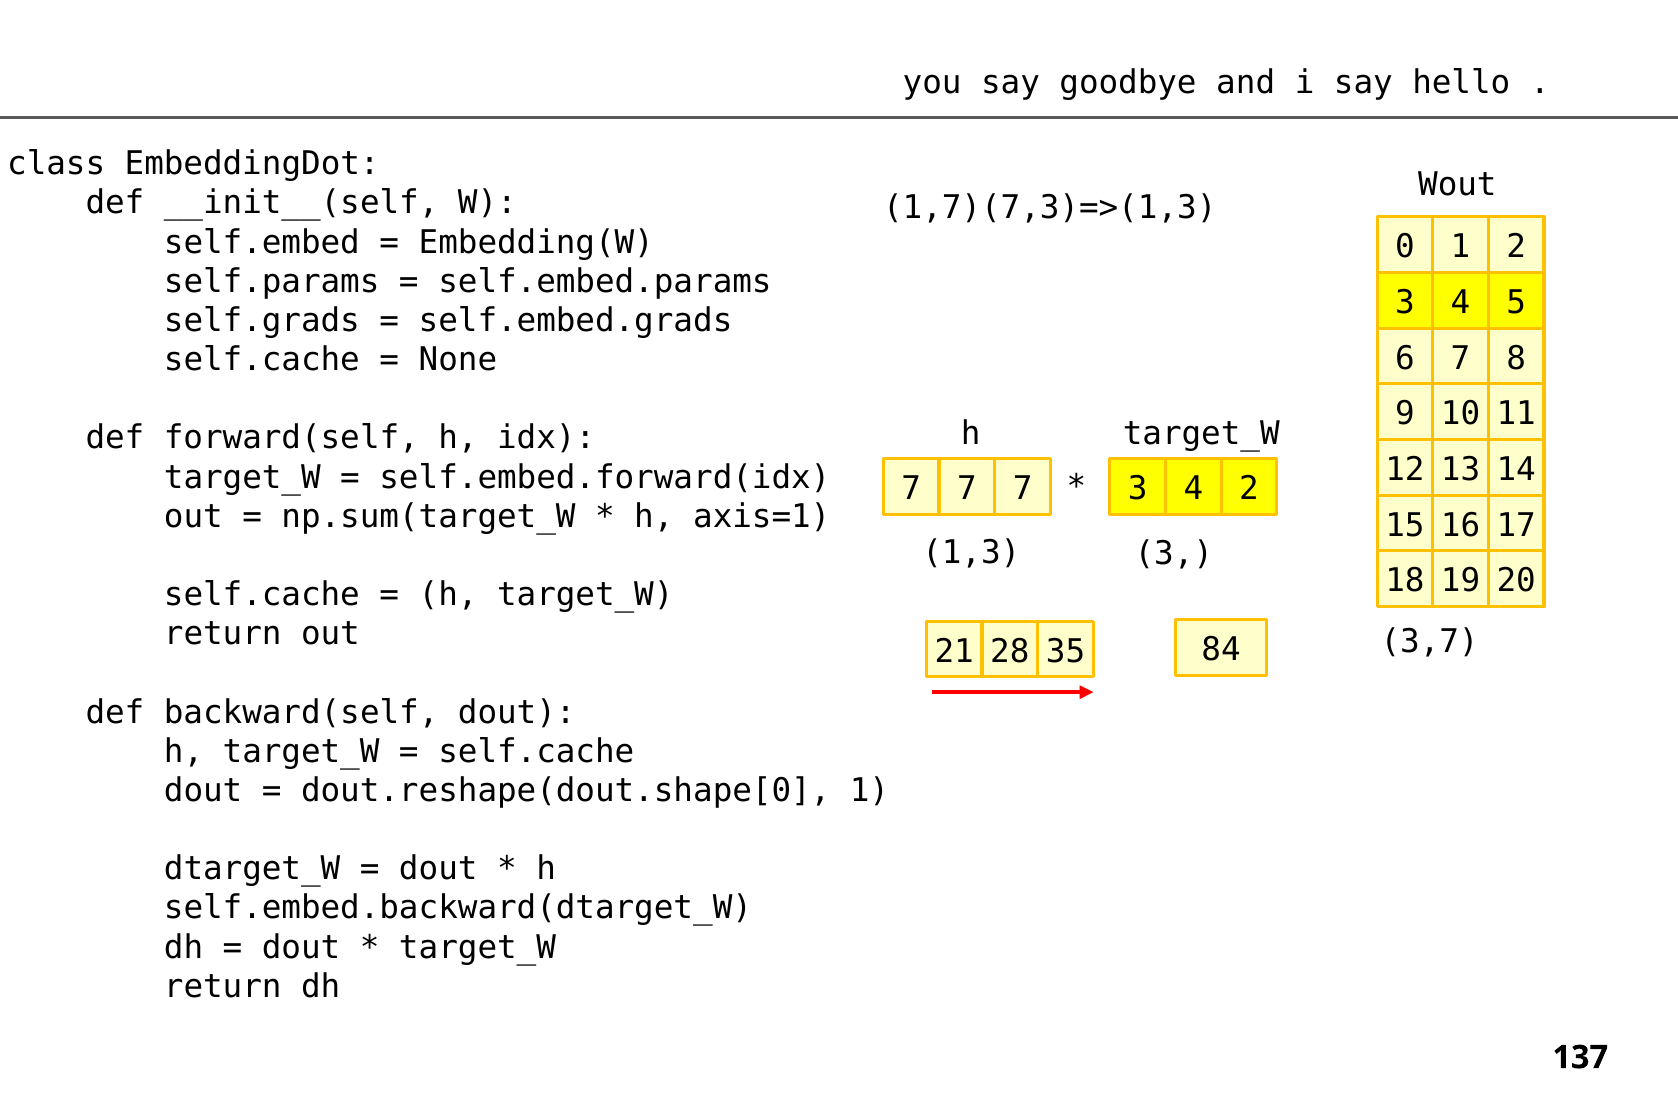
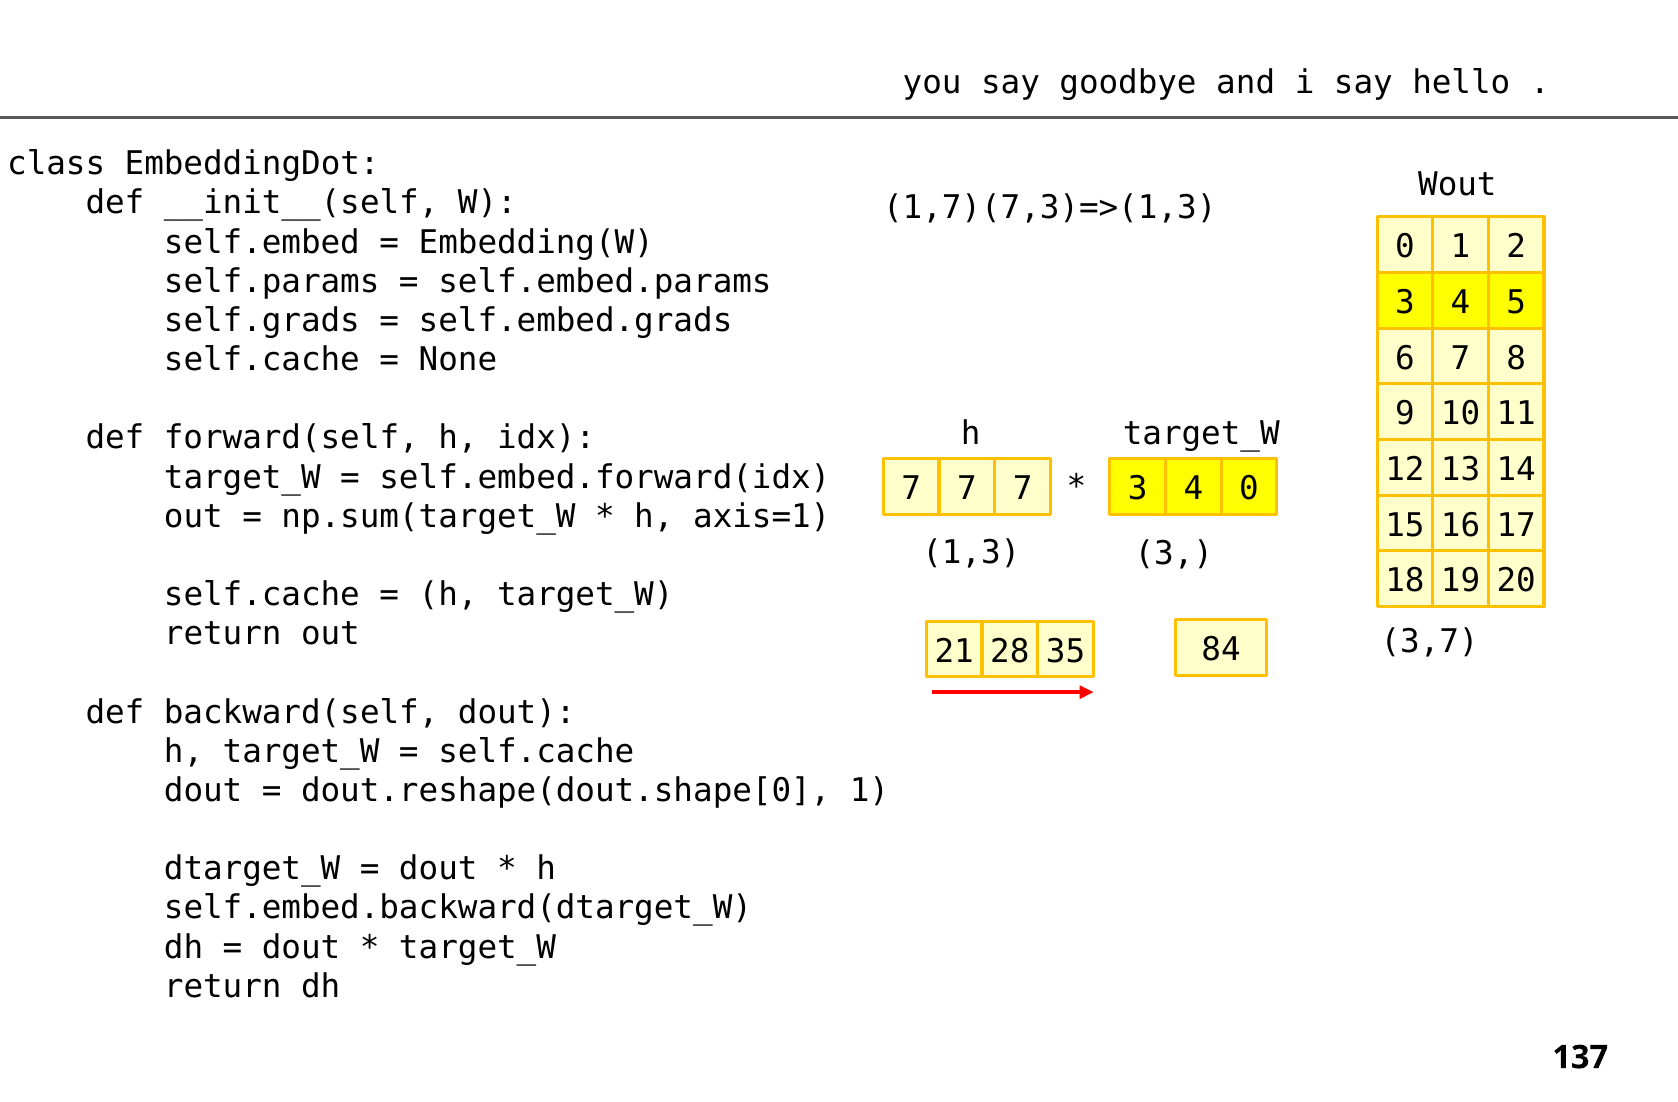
4 2: 2 -> 0
